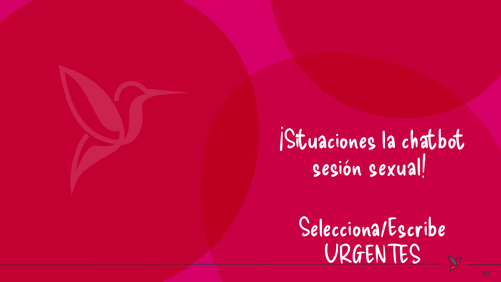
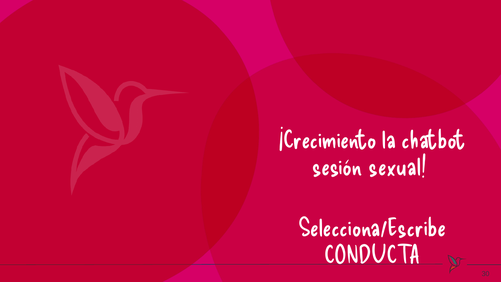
¡Situaciones: ¡Situaciones -> ¡Crecimiento
URGENTES: URGENTES -> CONDUCTA
